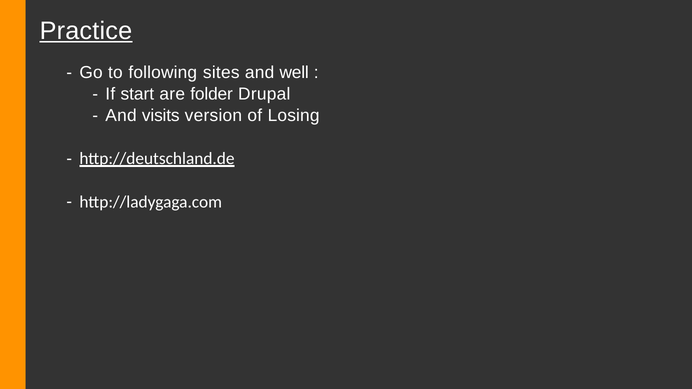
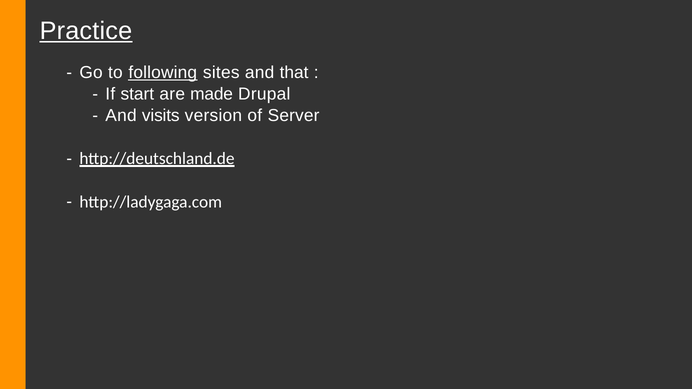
following underline: none -> present
well: well -> that
folder: folder -> made
Losing: Losing -> Server
